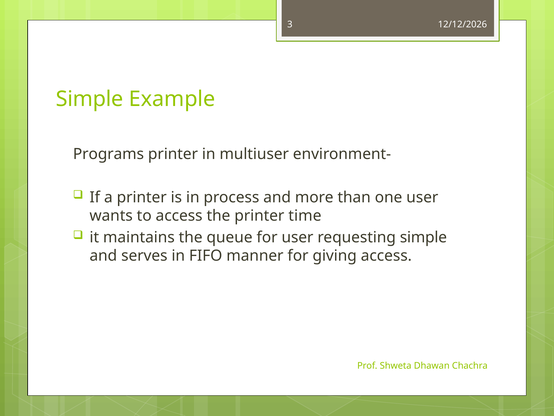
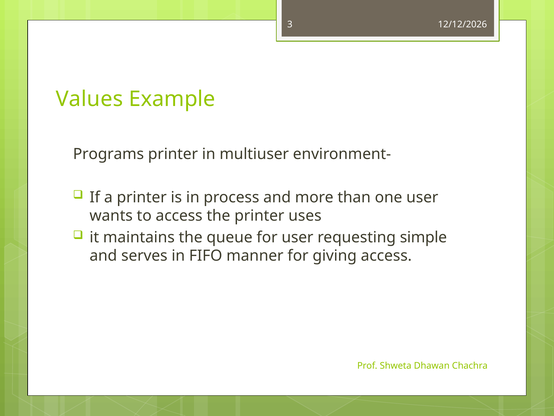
Simple at (90, 99): Simple -> Values
time: time -> uses
